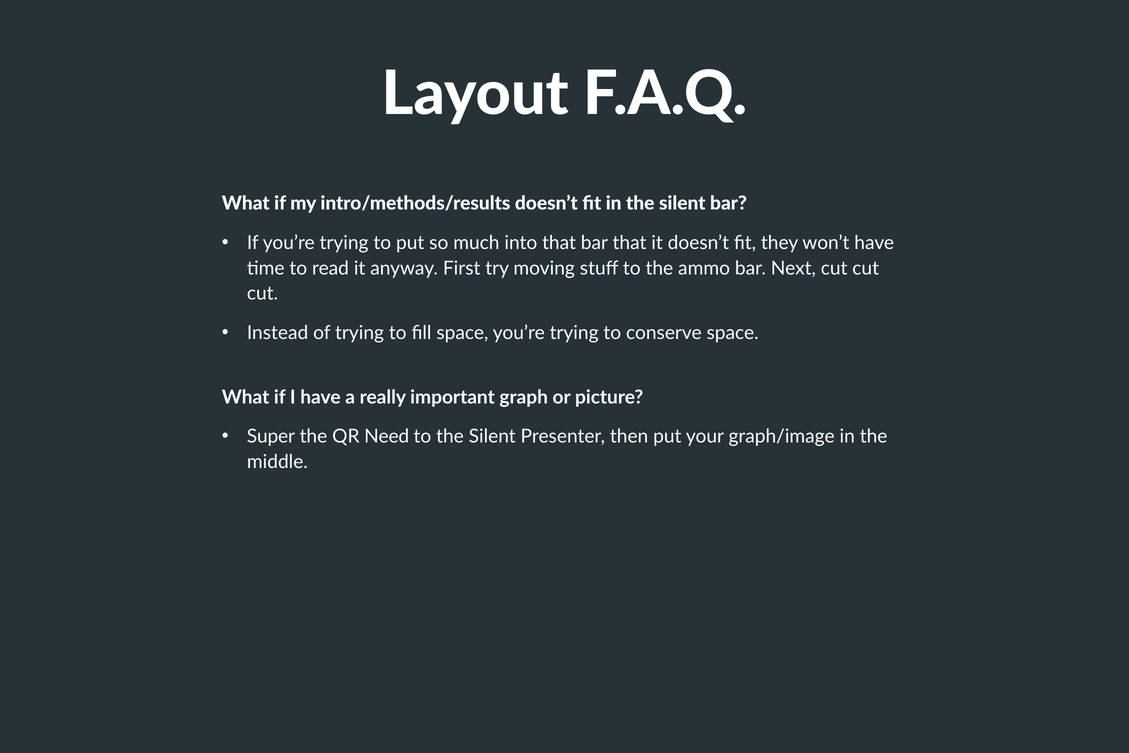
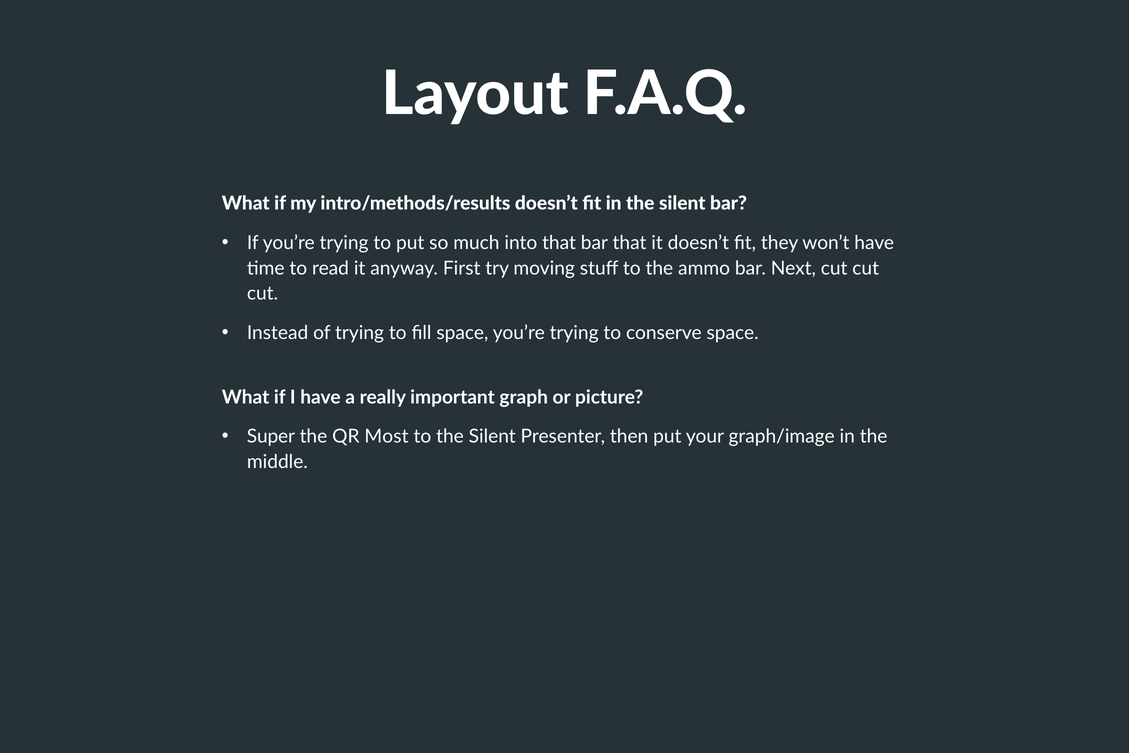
Need: Need -> Most
